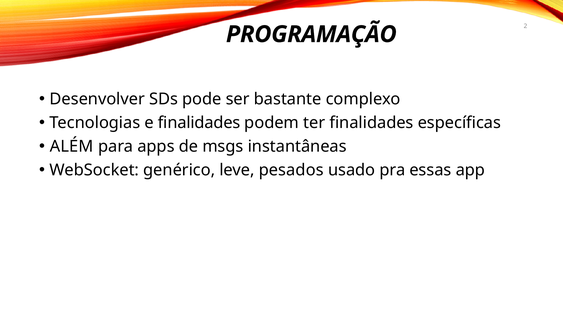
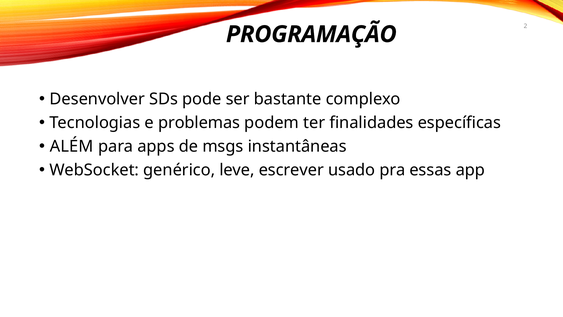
e finalidades: finalidades -> problemas
pesados: pesados -> escrever
